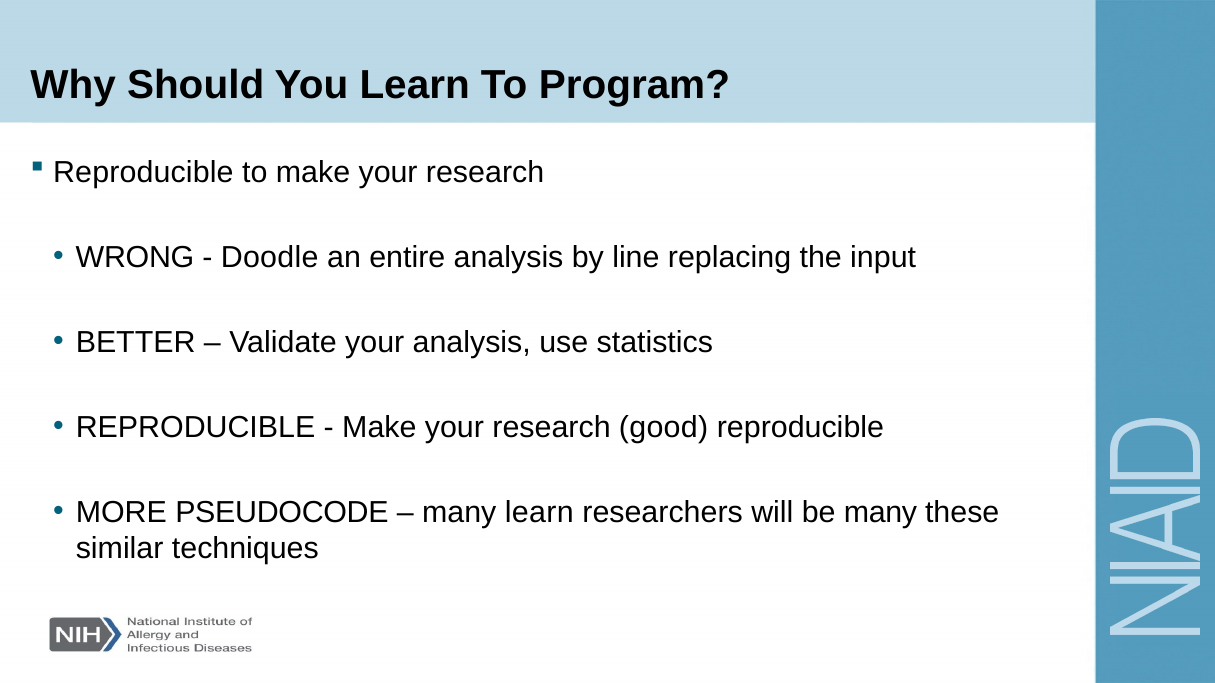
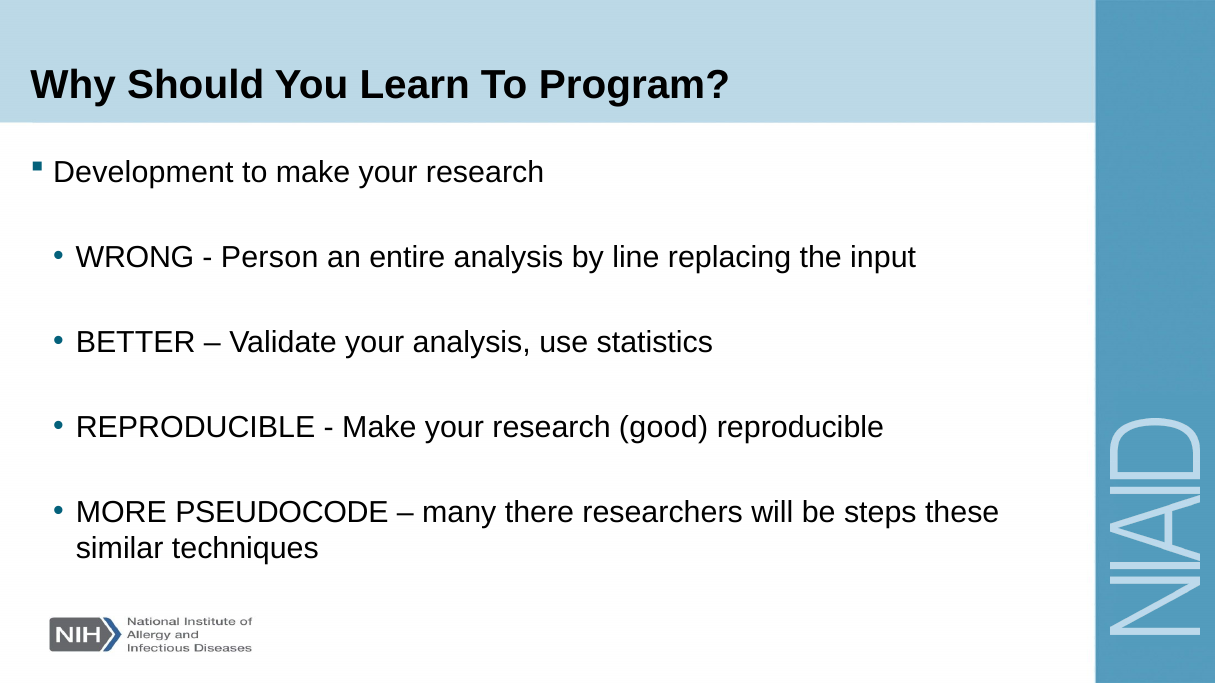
Reproducible at (143, 173): Reproducible -> Development
Doodle: Doodle -> Person
many learn: learn -> there
be many: many -> steps
